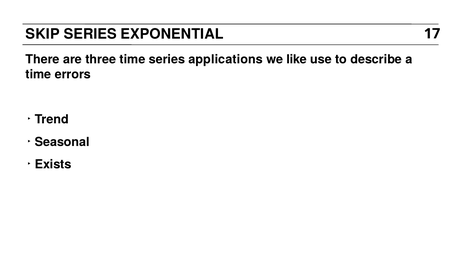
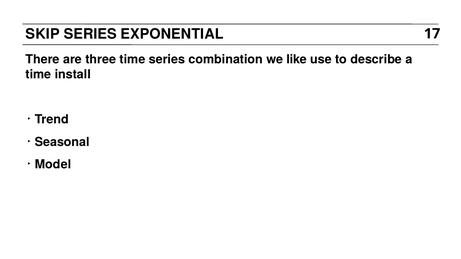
applications: applications -> combination
errors: errors -> install
Exists: Exists -> Model
